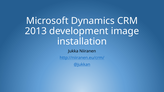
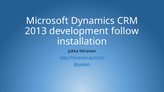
image: image -> follow
